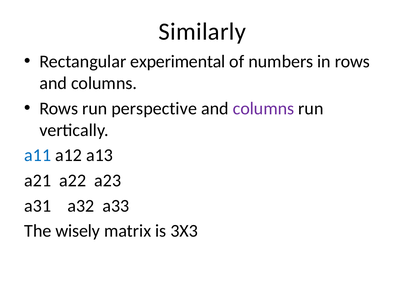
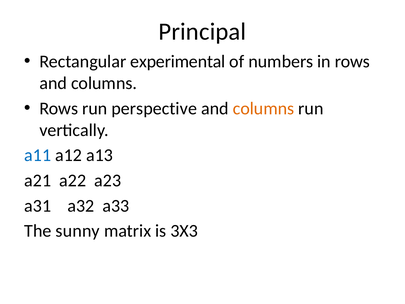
Similarly: Similarly -> Principal
columns at (264, 108) colour: purple -> orange
wisely: wisely -> sunny
